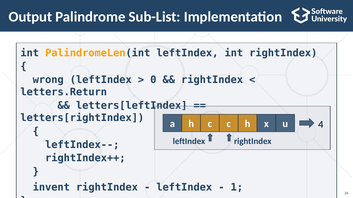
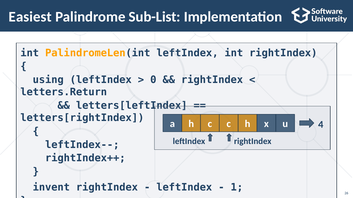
Output: Output -> Easiest
wrong: wrong -> using
